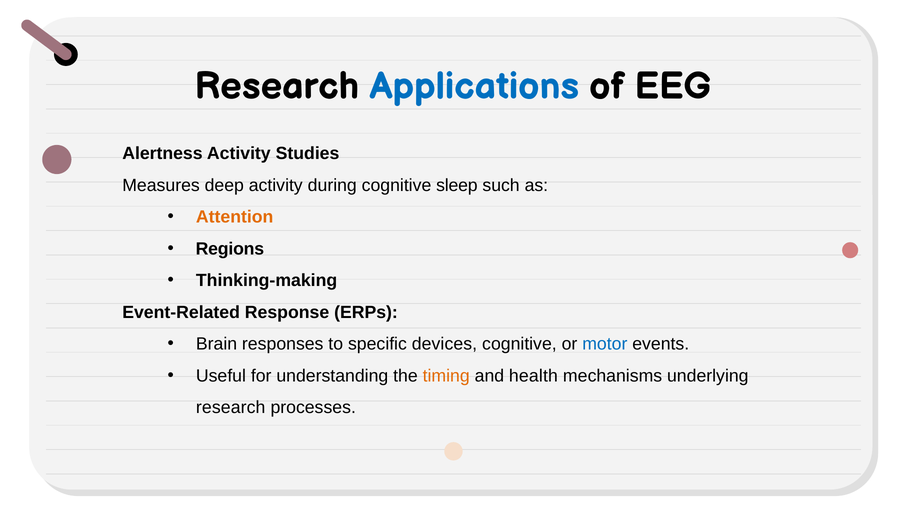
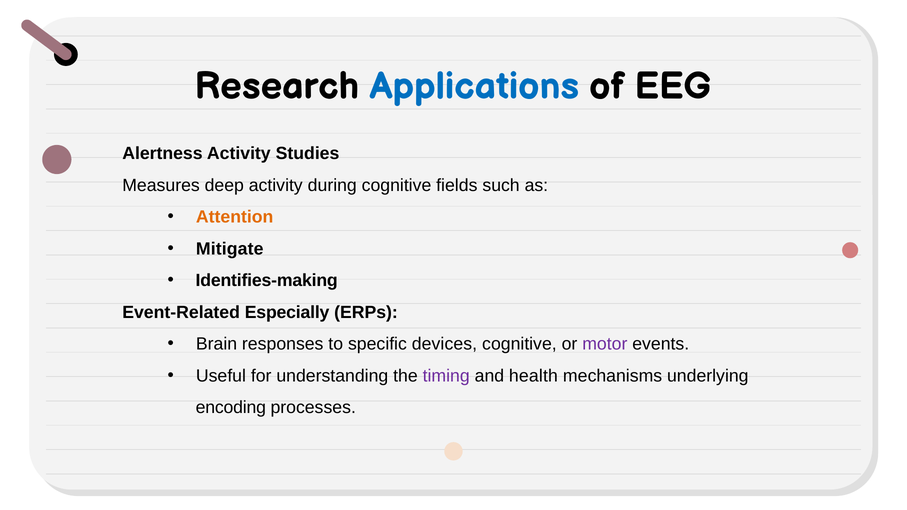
sleep: sleep -> fields
Regions: Regions -> Mitigate
Thinking-making: Thinking-making -> Identifies-making
Response: Response -> Especially
motor colour: blue -> purple
timing colour: orange -> purple
research at (231, 408): research -> encoding
